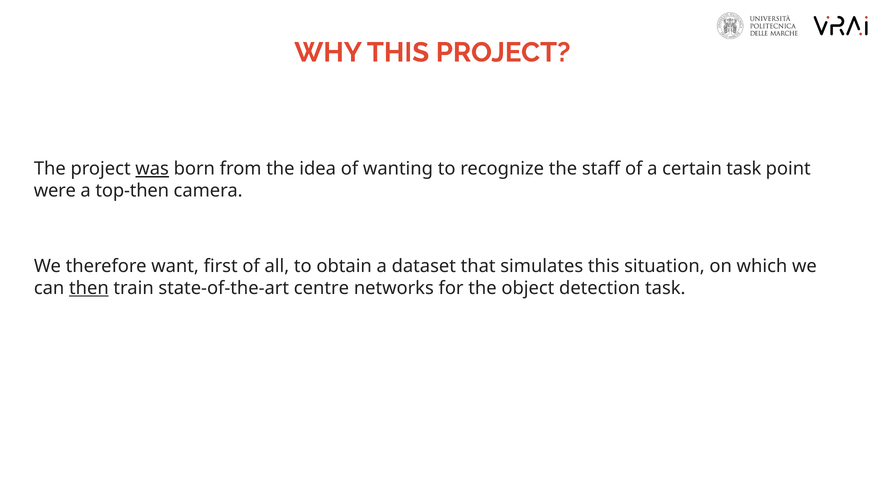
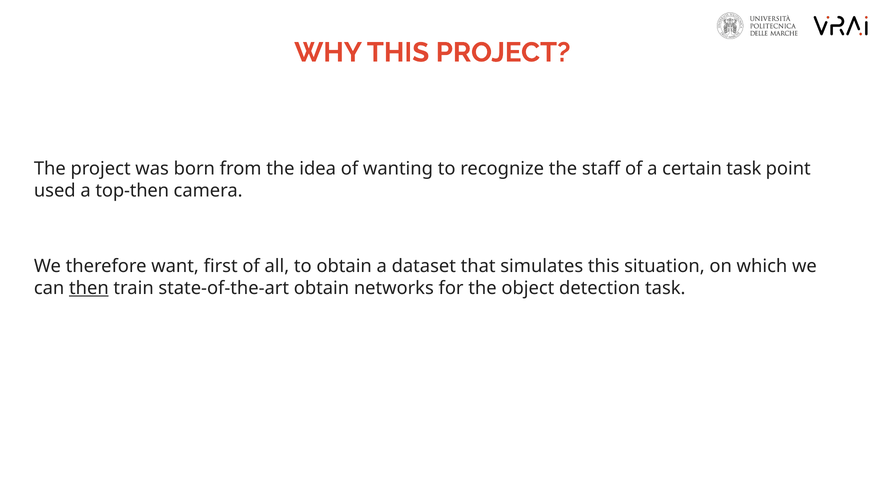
was underline: present -> none
were: were -> used
state-of-the-art centre: centre -> obtain
